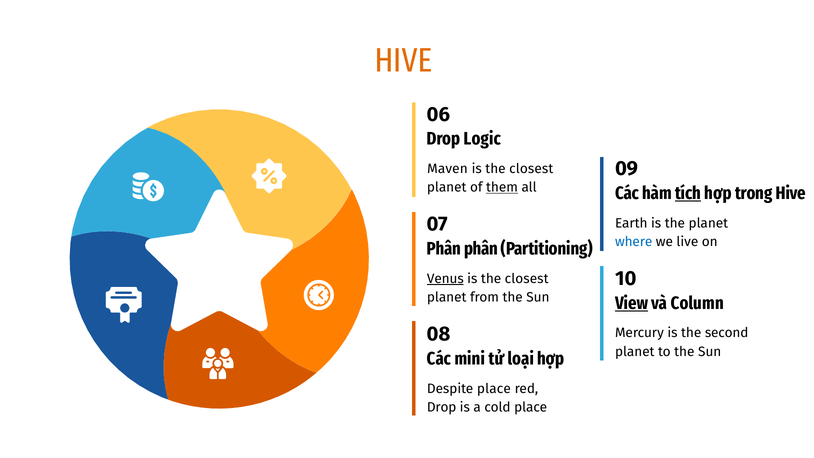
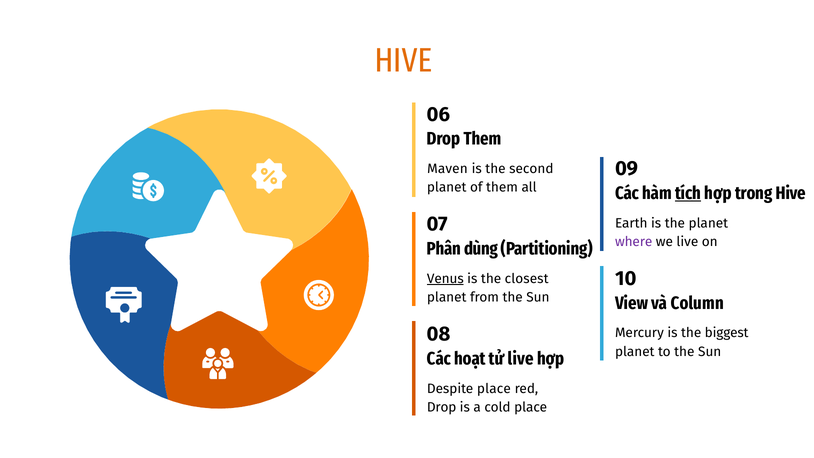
Drop Logic: Logic -> Them
closest at (531, 169): closest -> second
them at (502, 187) underline: present -> none
where colour: blue -> purple
Phân phân: phân -> dùng
View underline: present -> none
second: second -> biggest
mini: mini -> hoạt
tử loại: loại -> live
